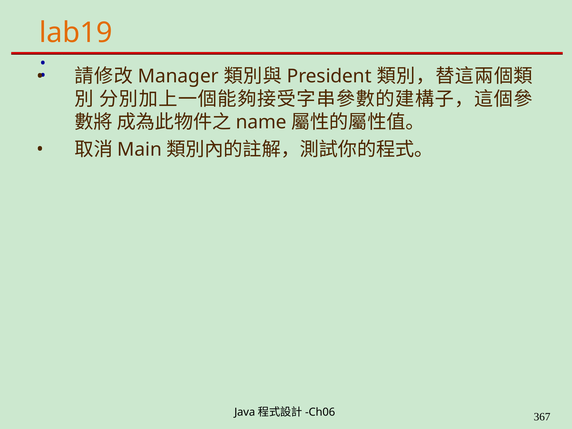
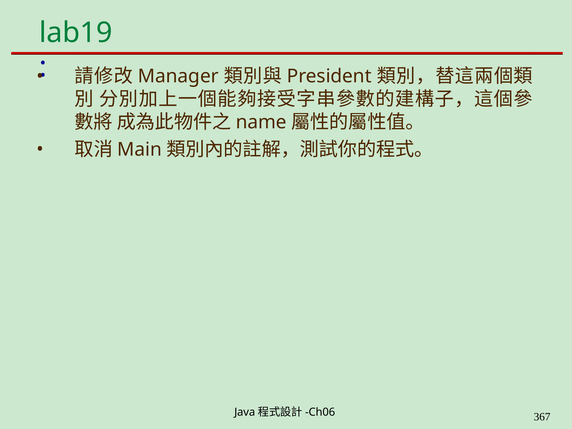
lab19 colour: orange -> green
